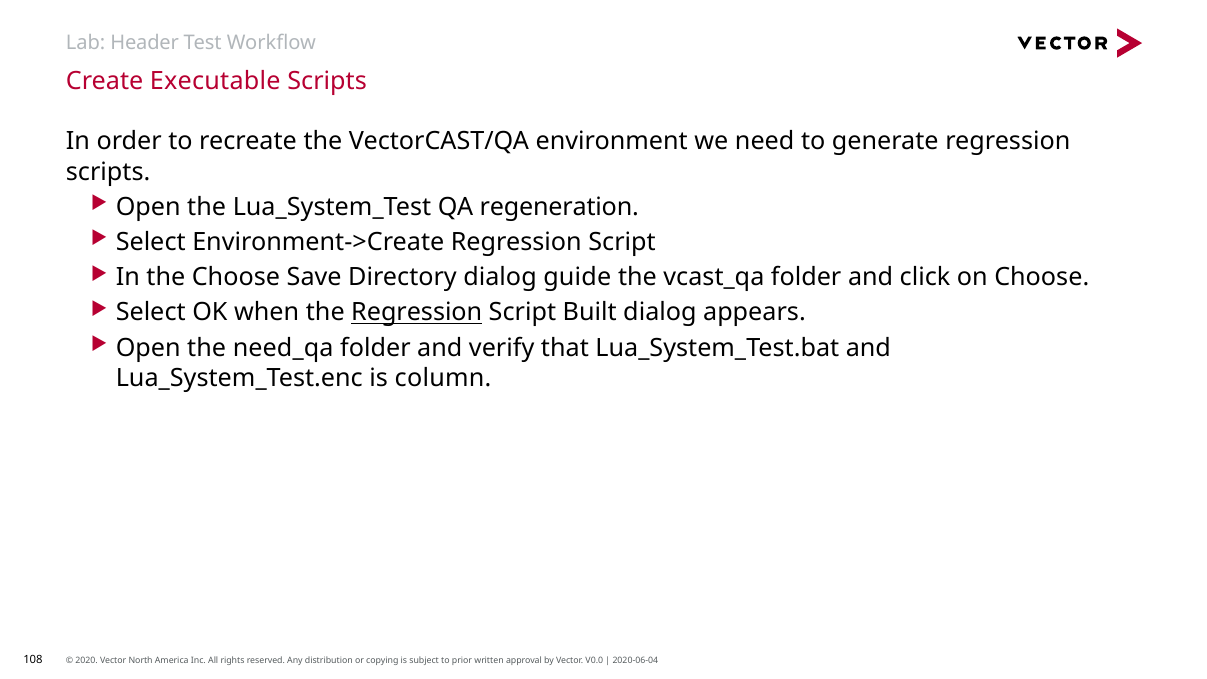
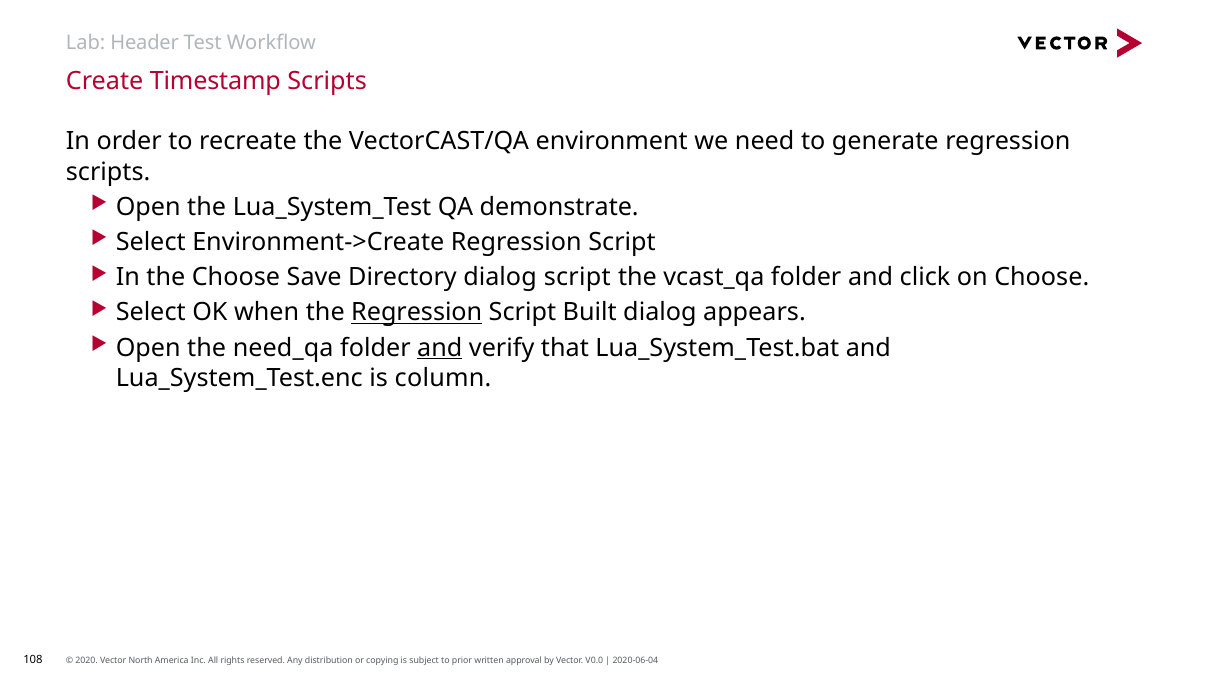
Executable: Executable -> Timestamp
regeneration: regeneration -> demonstrate
dialog guide: guide -> script
and at (440, 348) underline: none -> present
